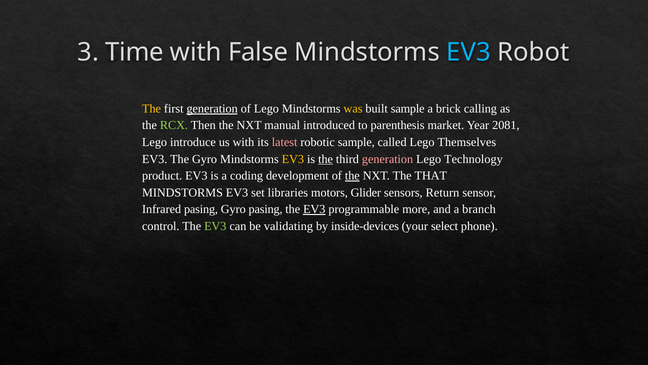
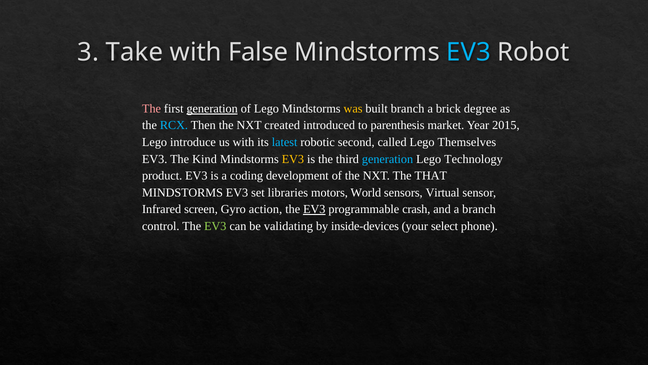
Time: Time -> Take
The at (152, 109) colour: yellow -> pink
built sample: sample -> branch
calling: calling -> degree
RCX colour: light green -> light blue
manual: manual -> created
2081: 2081 -> 2015
latest colour: pink -> light blue
robotic sample: sample -> second
The Gyro: Gyro -> Kind
the at (326, 159) underline: present -> none
generation at (388, 159) colour: pink -> light blue
the at (352, 176) underline: present -> none
Glider: Glider -> World
Return: Return -> Virtual
Infrared pasing: pasing -> screen
Gyro pasing: pasing -> action
more: more -> crash
